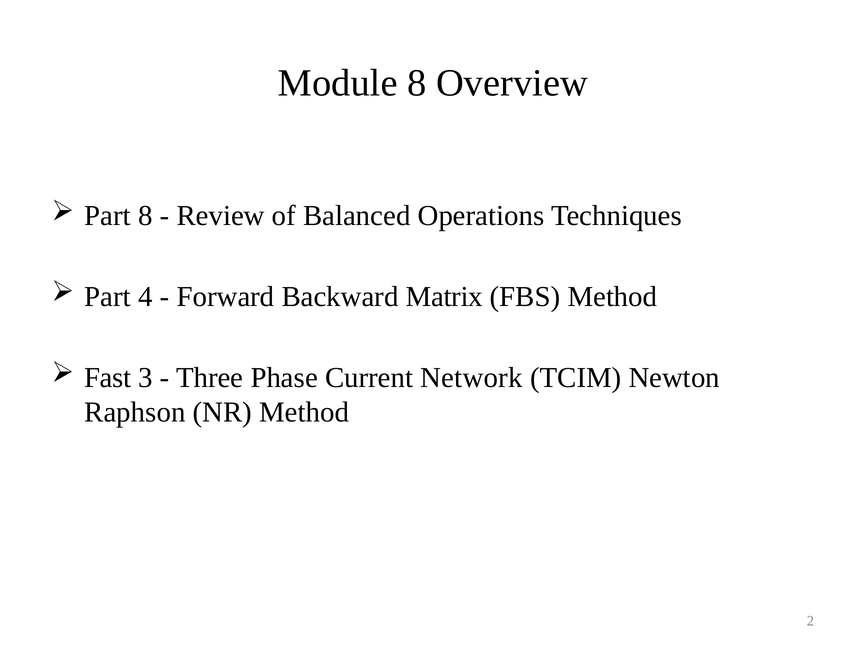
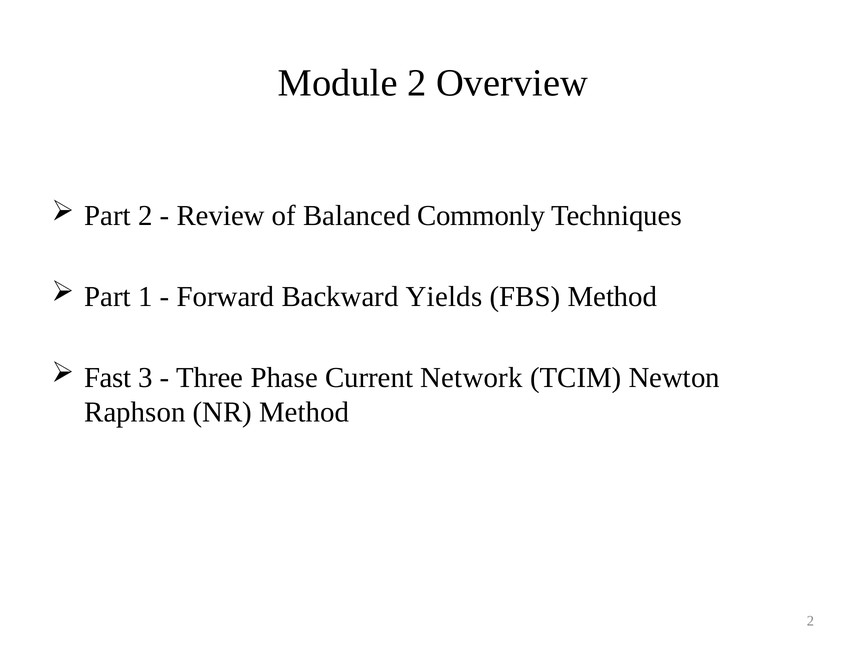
Module 8: 8 -> 2
Part 8: 8 -> 2
Operations: Operations -> Commonly
4: 4 -> 1
Matrix: Matrix -> Yields
